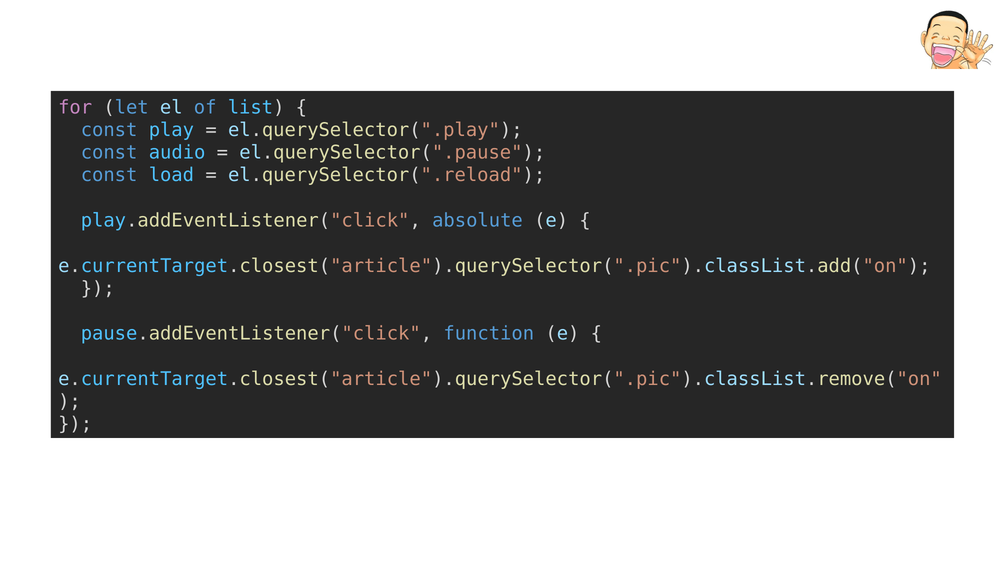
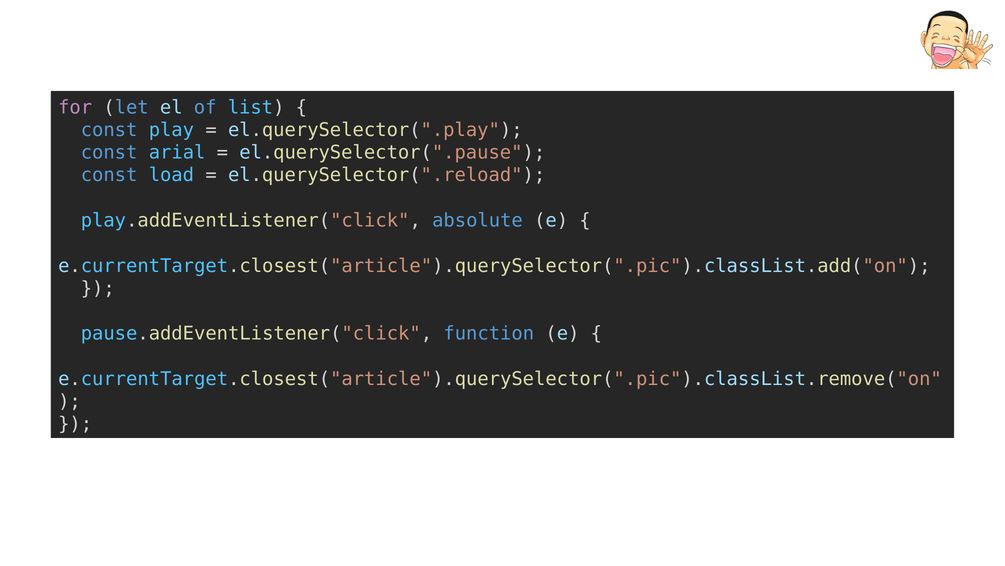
audio: audio -> arial
